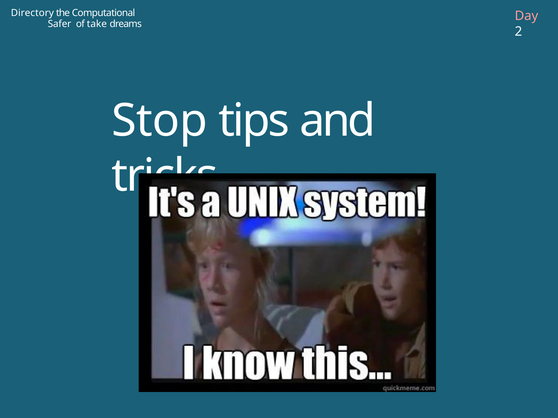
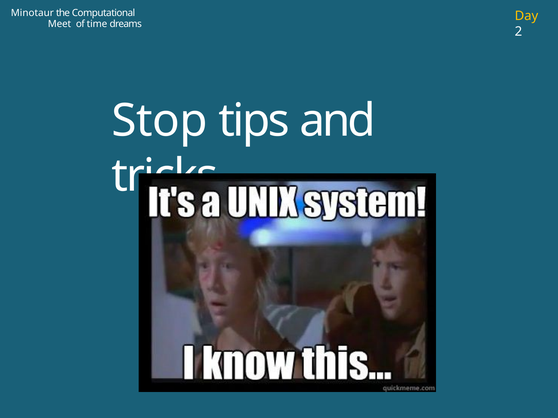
Directory: Directory -> Minotaur
Day colour: pink -> yellow
Safer: Safer -> Meet
take: take -> time
